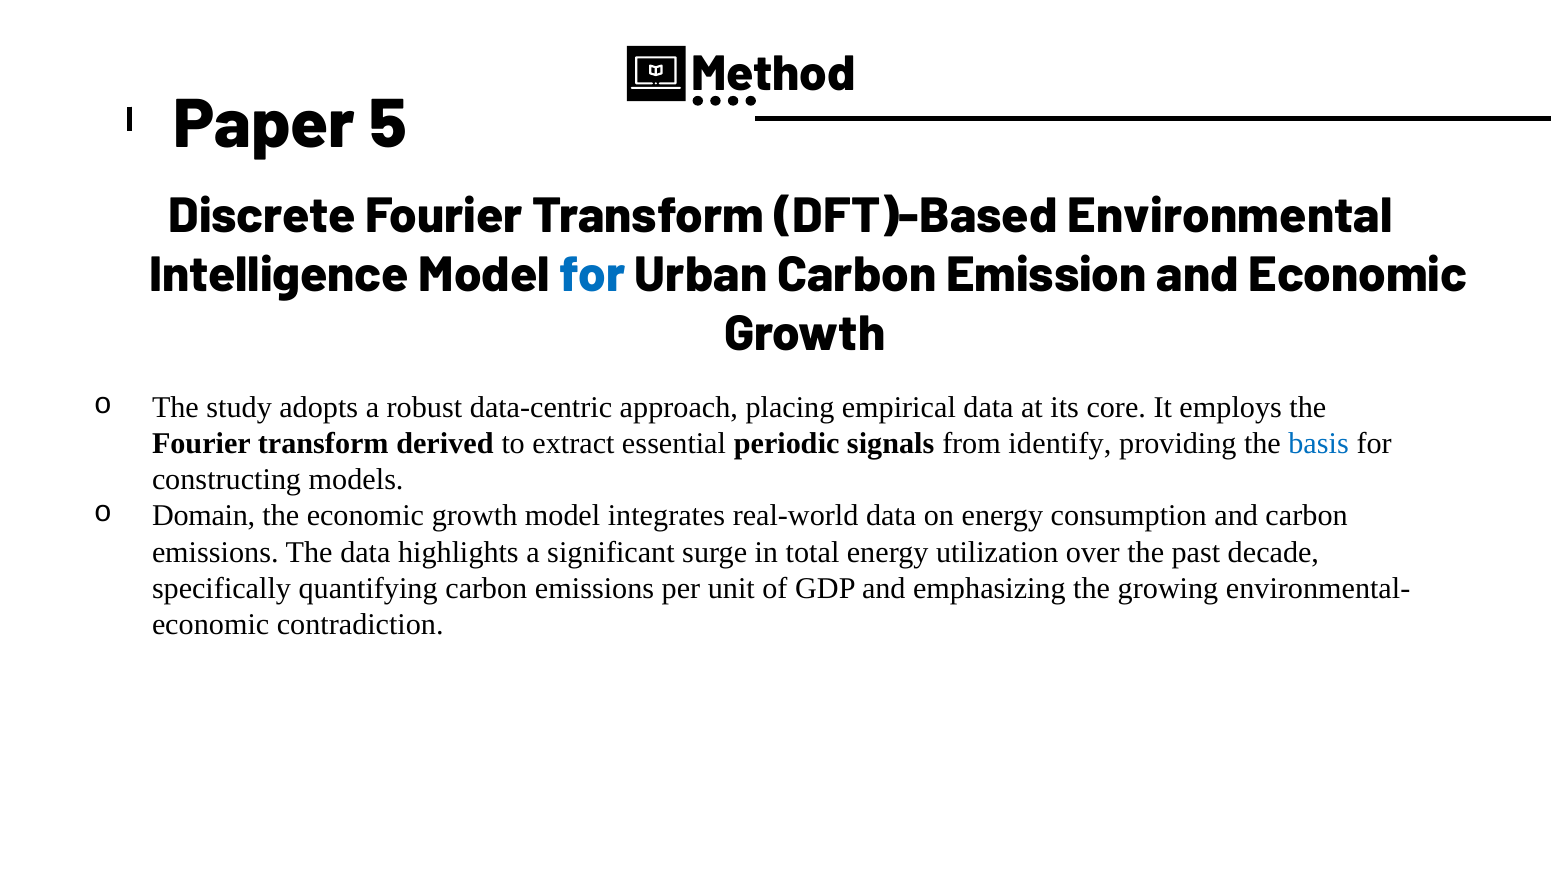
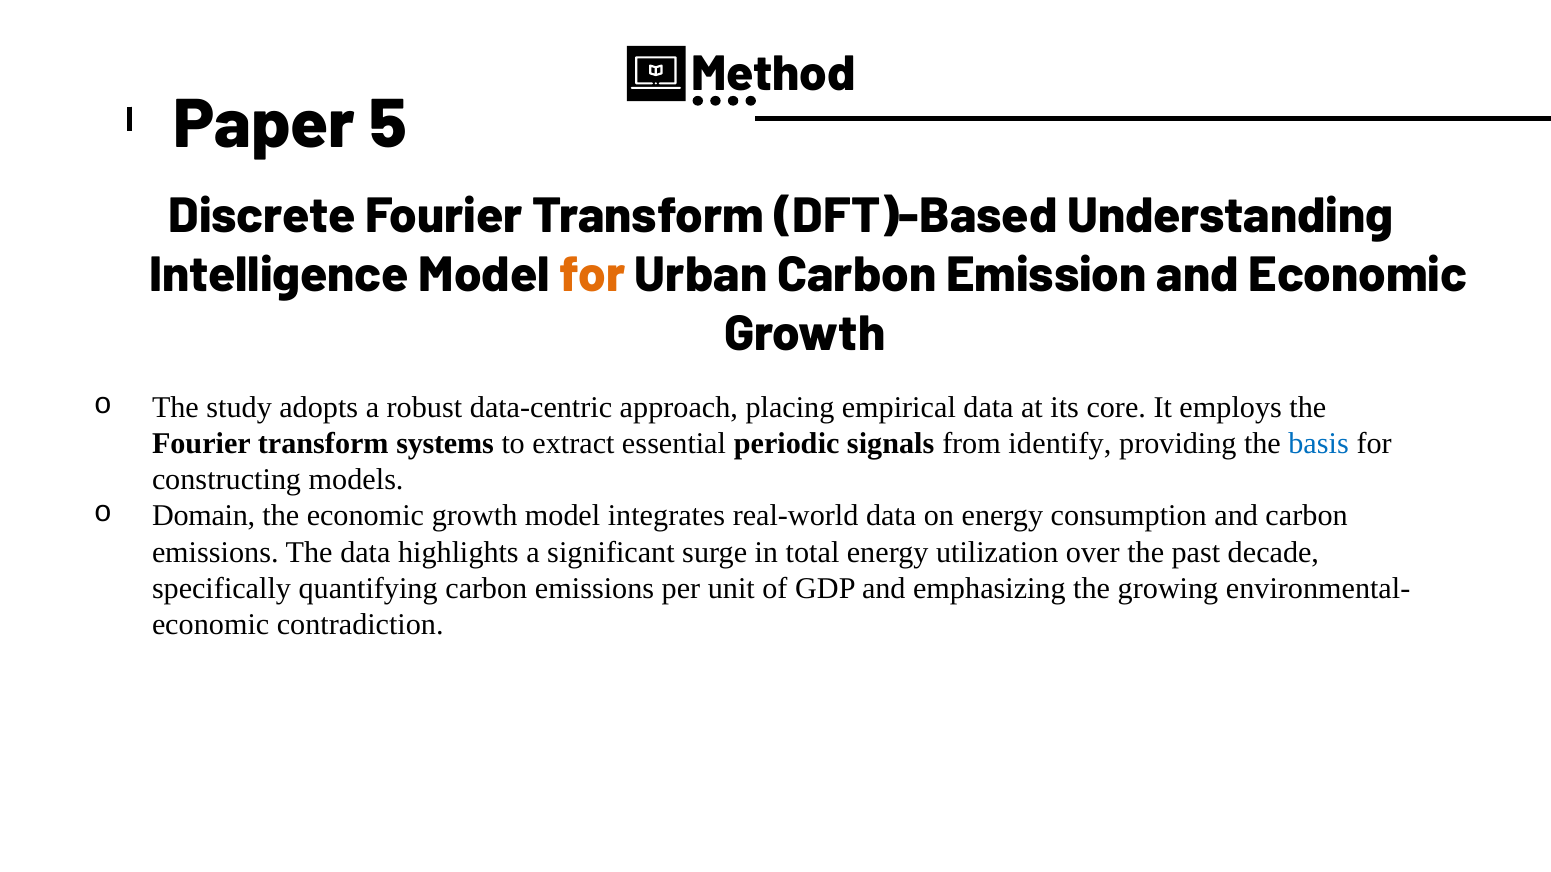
Environmental: Environmental -> Understanding
for at (592, 275) colour: blue -> orange
derived: derived -> systems
